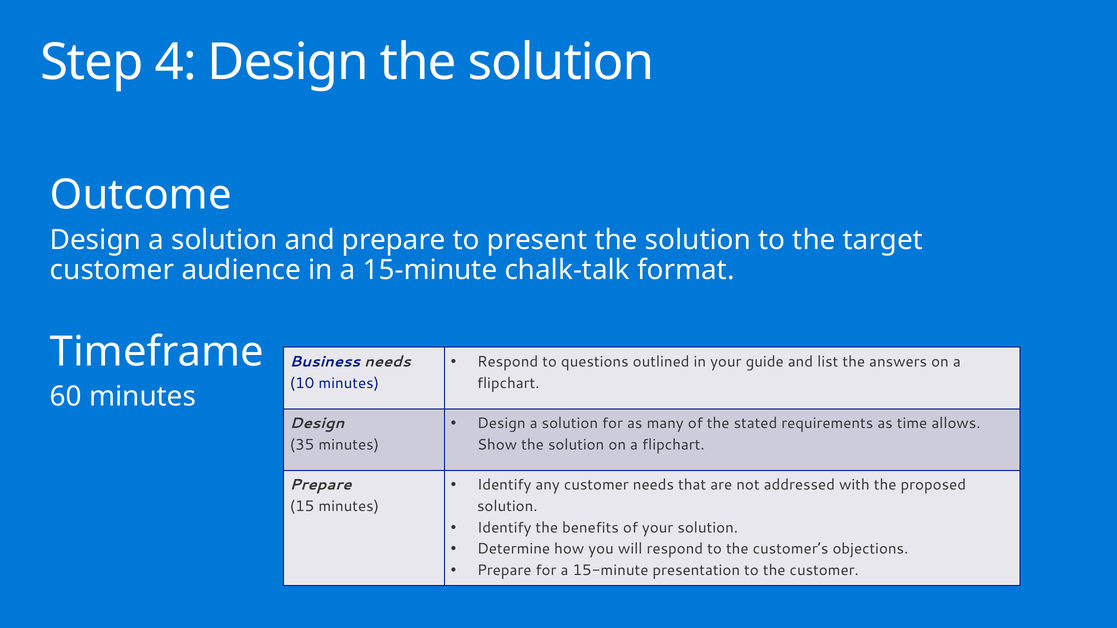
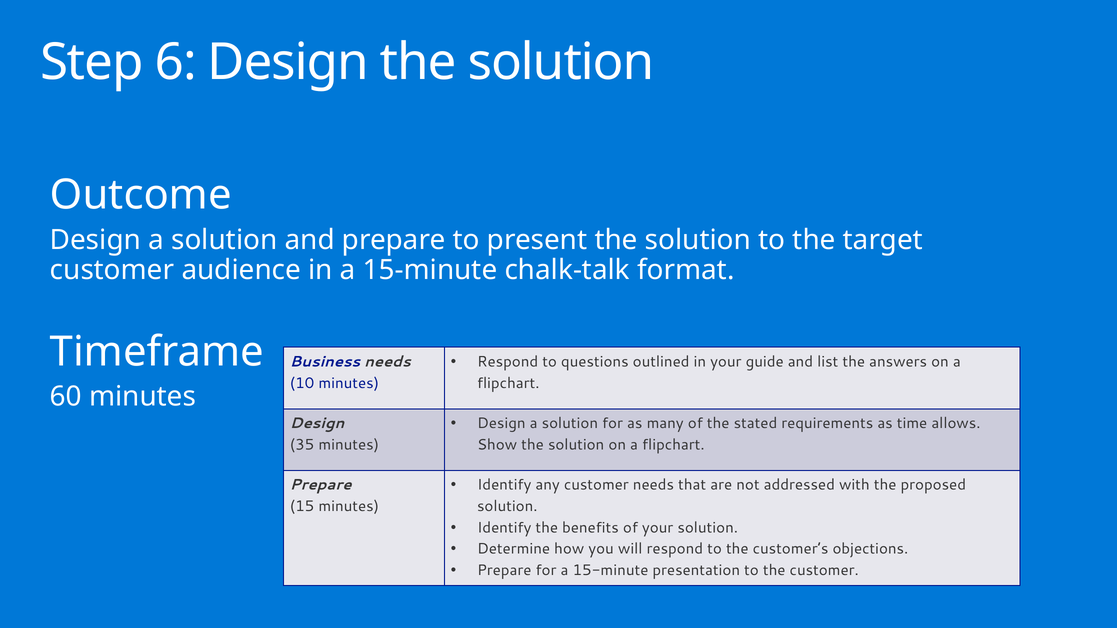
4: 4 -> 6
